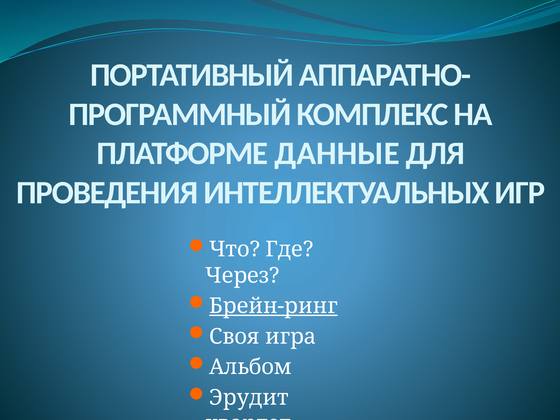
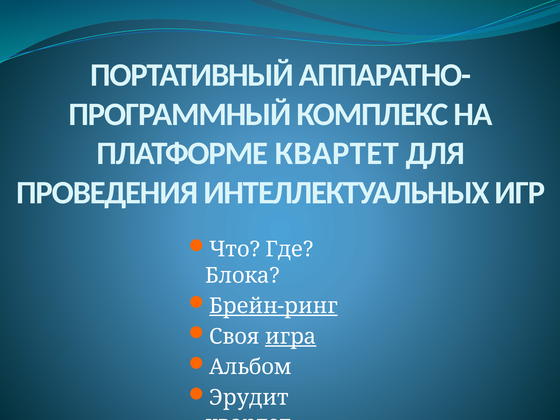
ПЛАТФОРМЕ ДАННЫЕ: ДАННЫЕ -> КВАРТЕТ
Через: Через -> Блока
игра underline: none -> present
